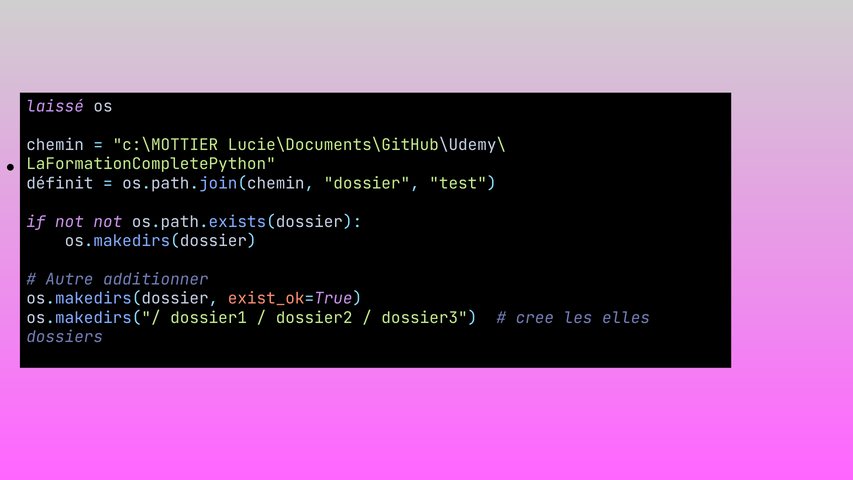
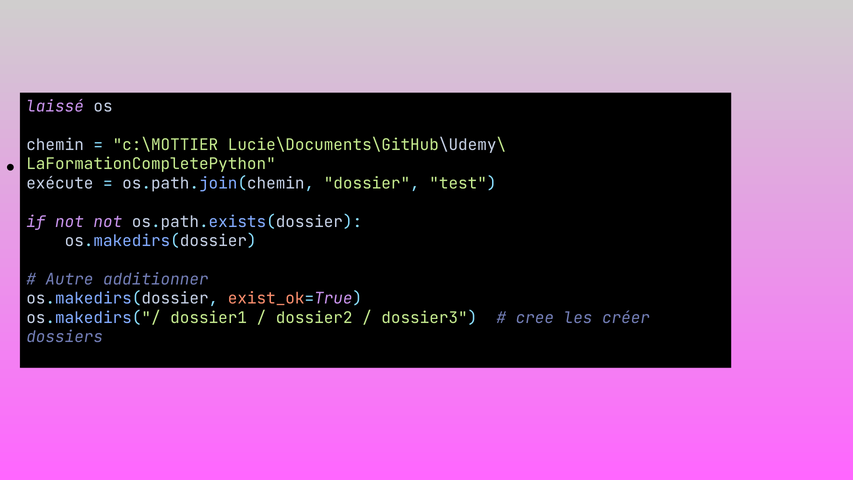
définit: définit -> exécute
les elles: elles -> créer
